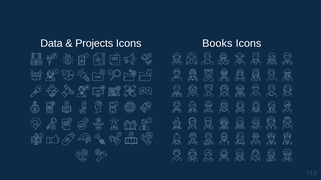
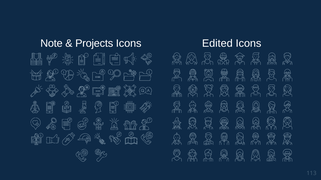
Data: Data -> Note
Books: Books -> Edited
